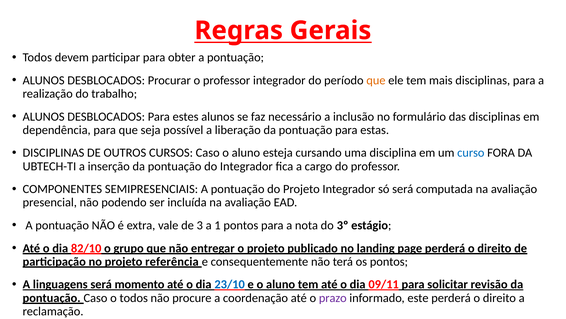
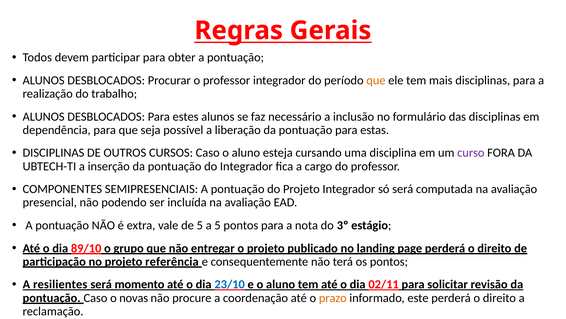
curso colour: blue -> purple
de 3: 3 -> 5
a 1: 1 -> 5
82/10: 82/10 -> 89/10
linguagens: linguagens -> resilientes
09/11: 09/11 -> 02/11
o todos: todos -> novas
prazo colour: purple -> orange
